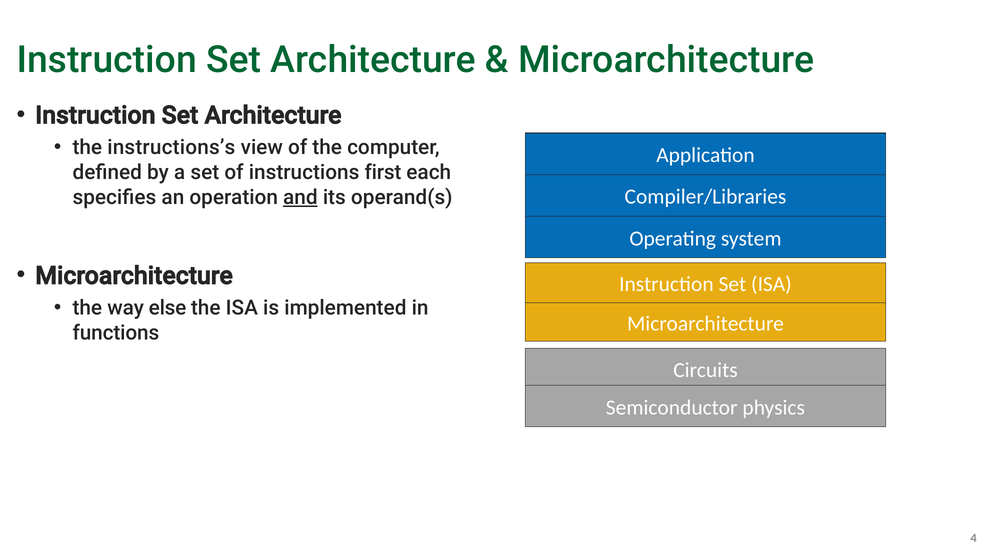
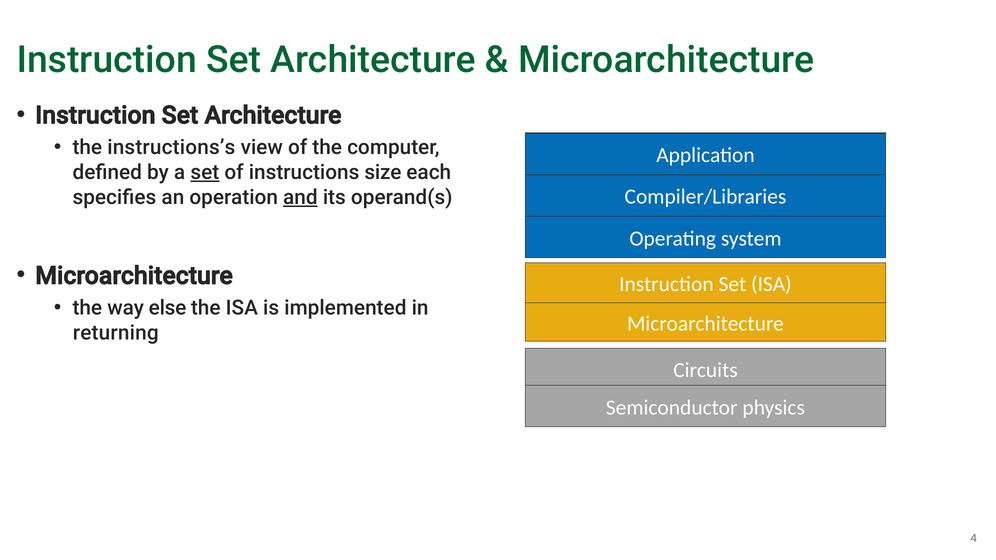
set at (205, 172) underline: none -> present
first: first -> size
functions: functions -> returning
